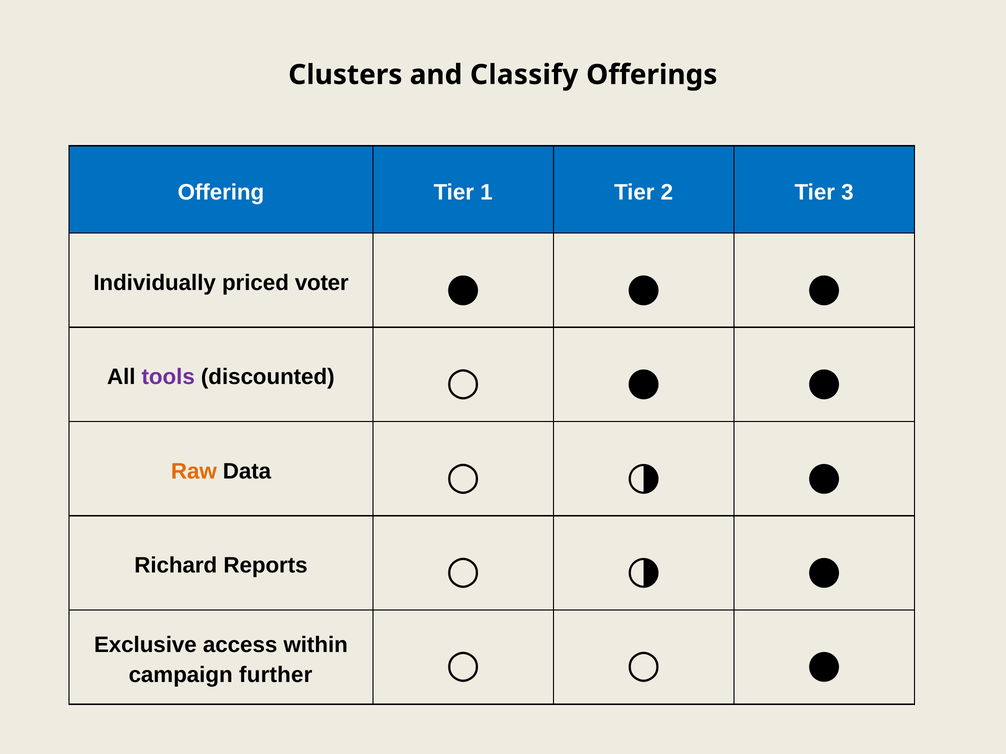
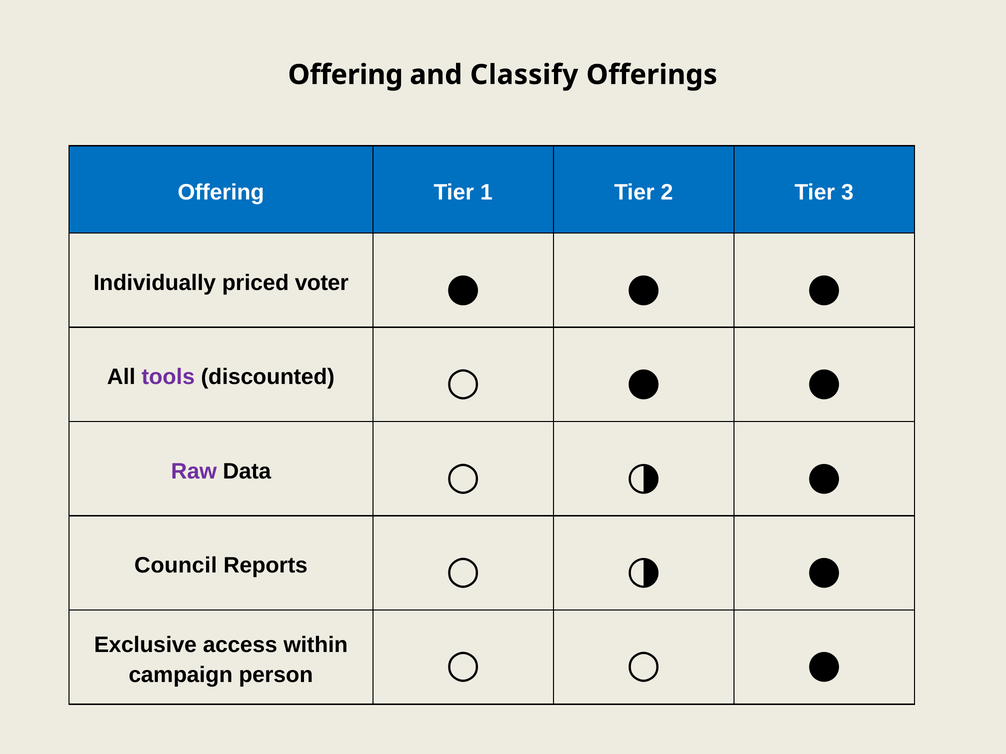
Clusters at (345, 75): Clusters -> Offering
Raw colour: orange -> purple
Richard: Richard -> Council
further: further -> person
